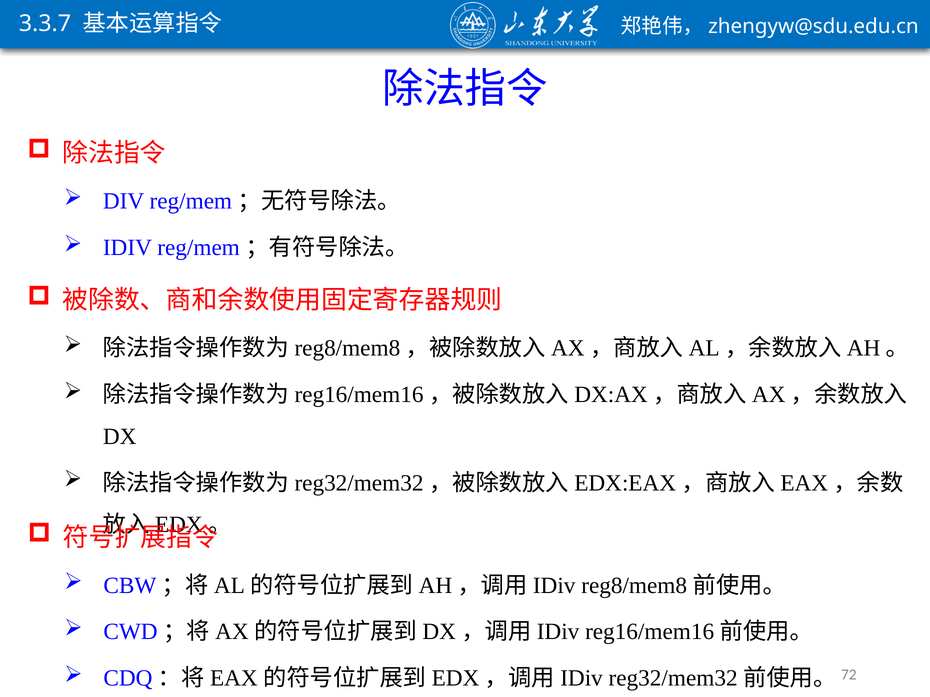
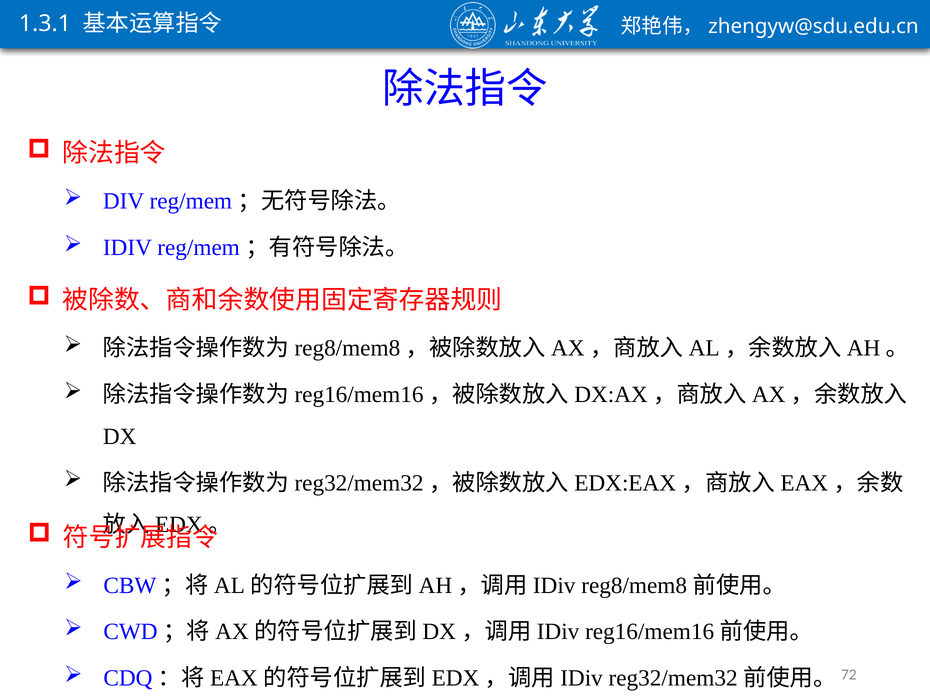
3.3.7: 3.3.7 -> 1.3.1
